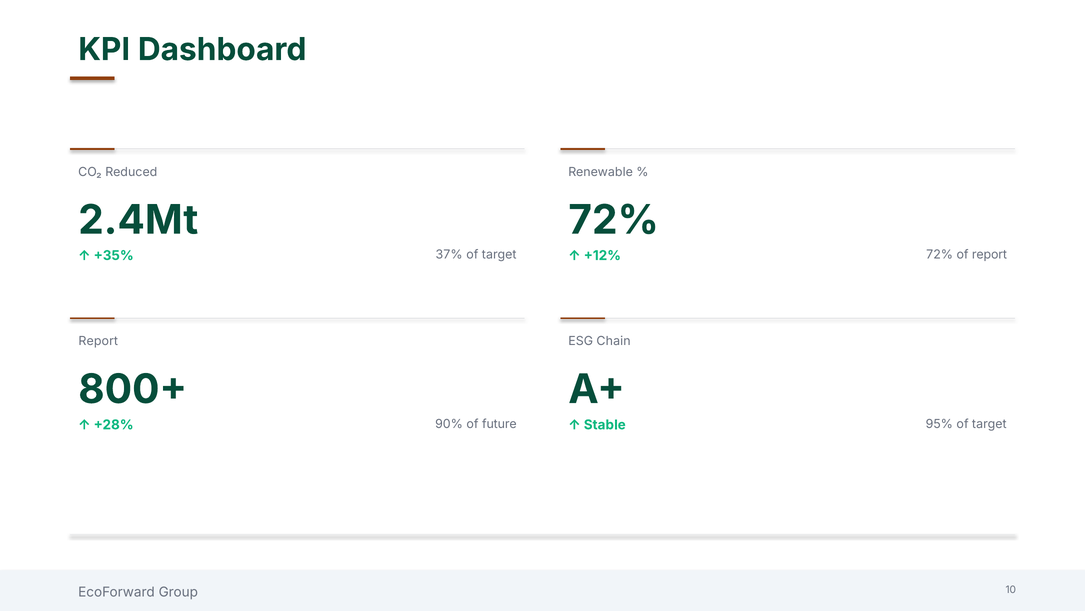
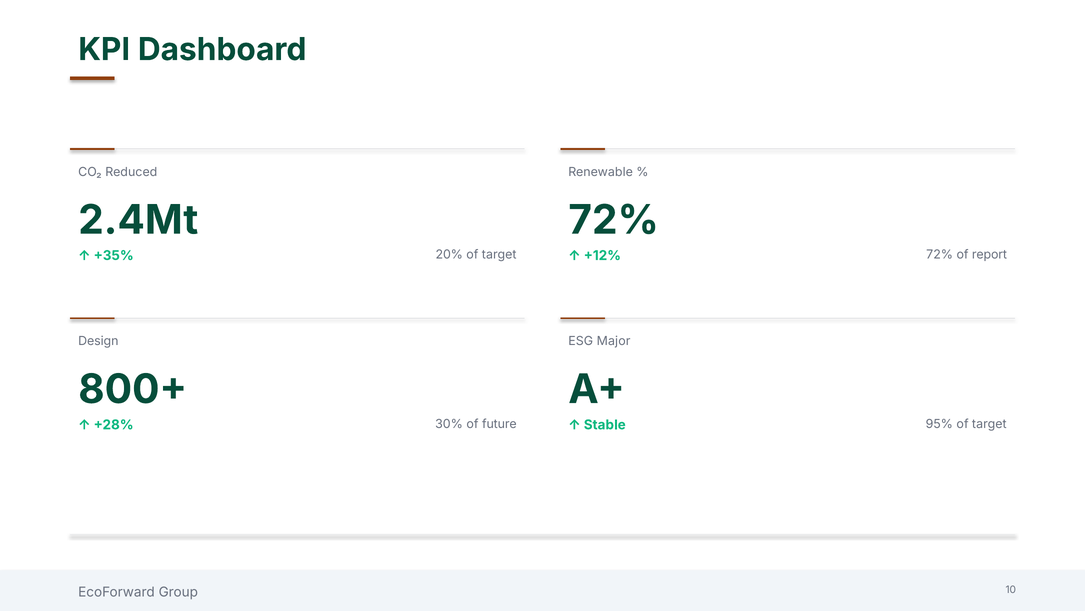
37%: 37% -> 20%
Report at (98, 341): Report -> Design
Chain: Chain -> Major
90%: 90% -> 30%
